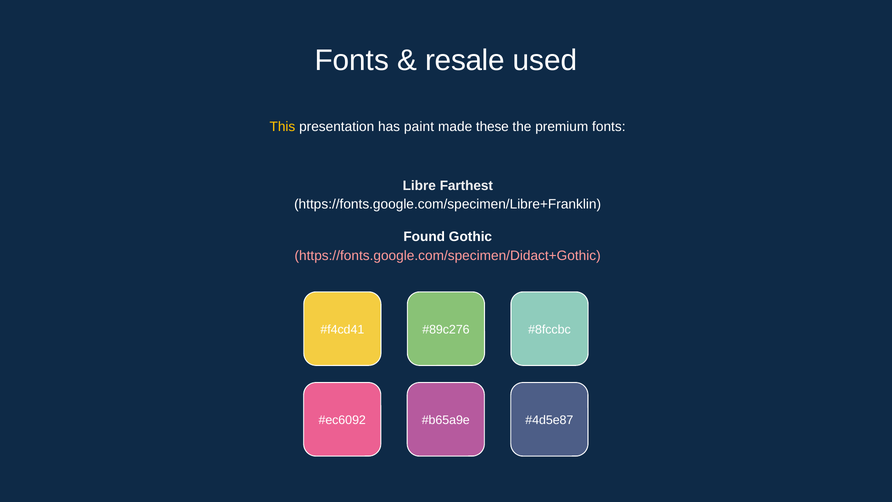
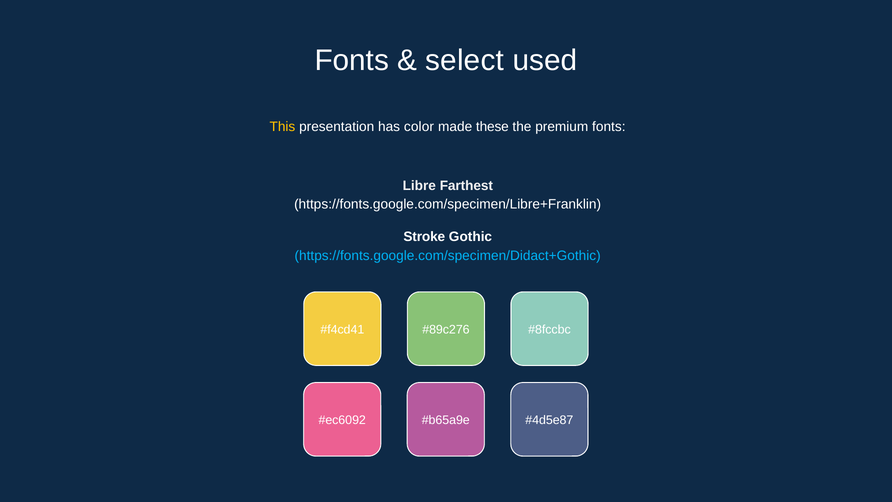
resale: resale -> select
paint: paint -> color
Found: Found -> Stroke
https://fonts.google.com/specimen/Didact+Gothic colour: pink -> light blue
